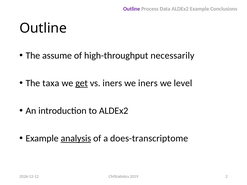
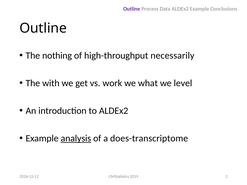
assume: assume -> nothing
taxa: taxa -> with
get underline: present -> none
vs iners: iners -> work
we iners: iners -> what
